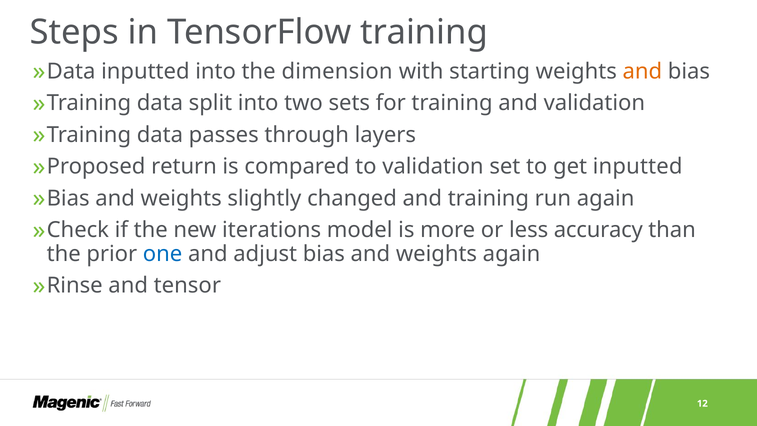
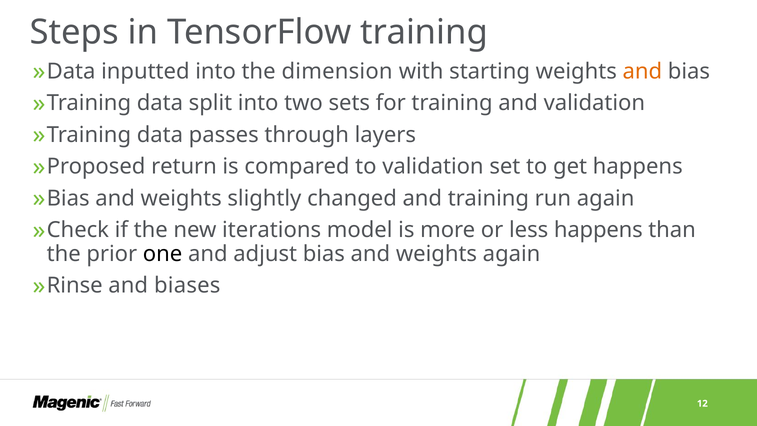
get inputted: inputted -> happens
less accuracy: accuracy -> happens
one colour: blue -> black
tensor: tensor -> biases
